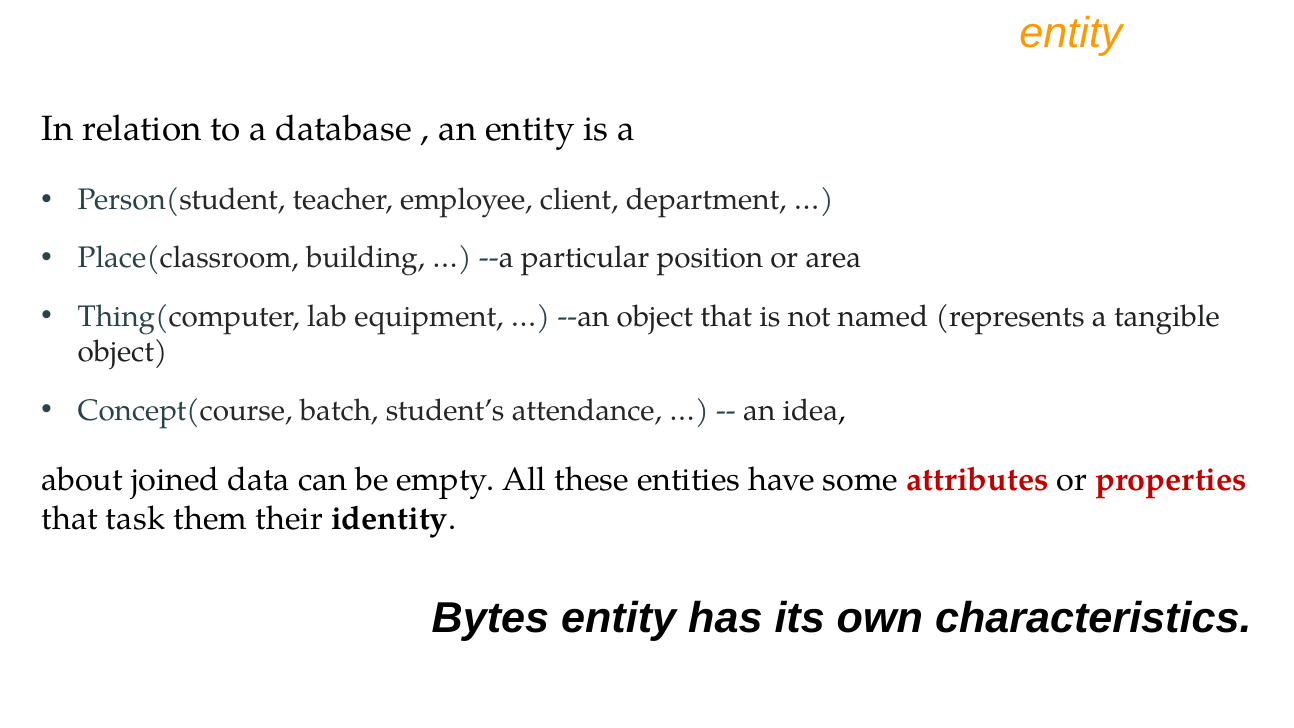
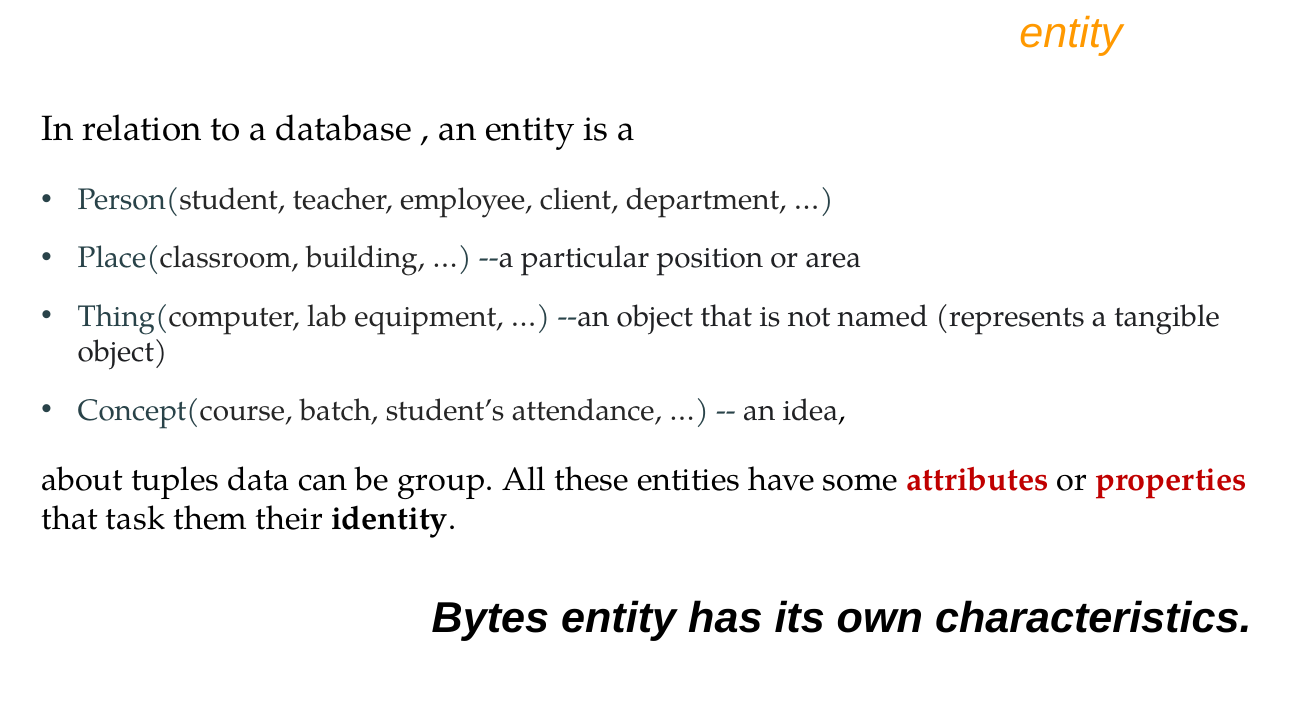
joined: joined -> tuples
empty: empty -> group
